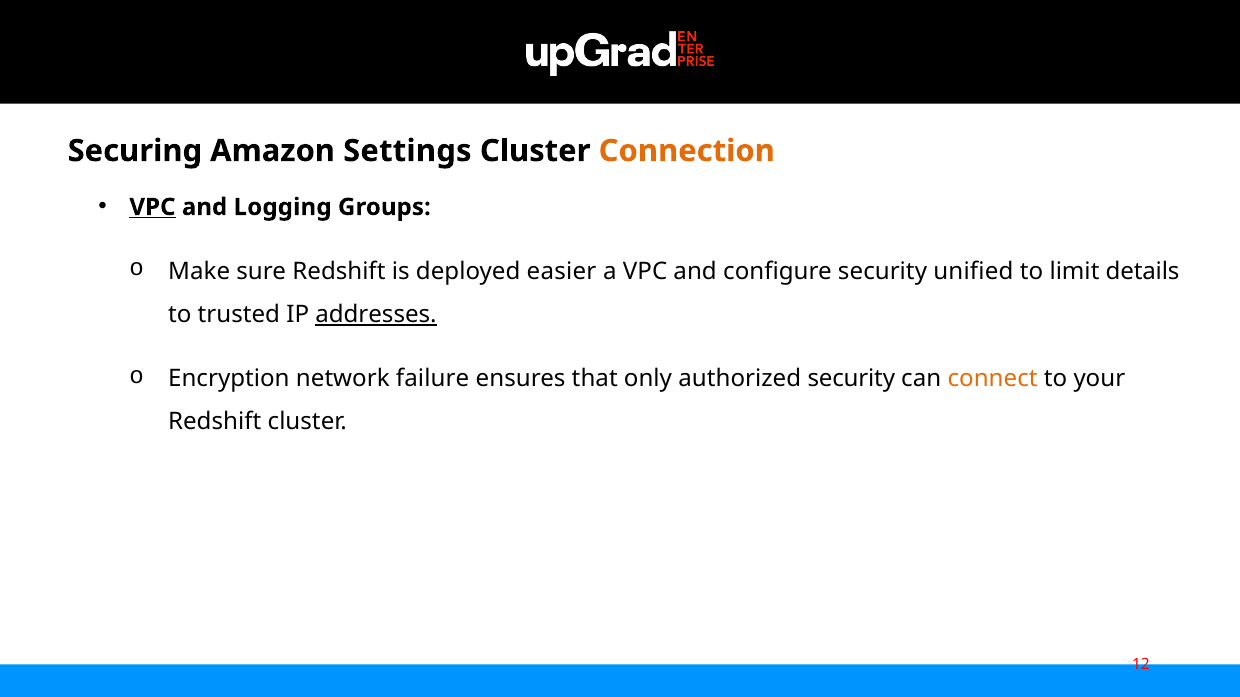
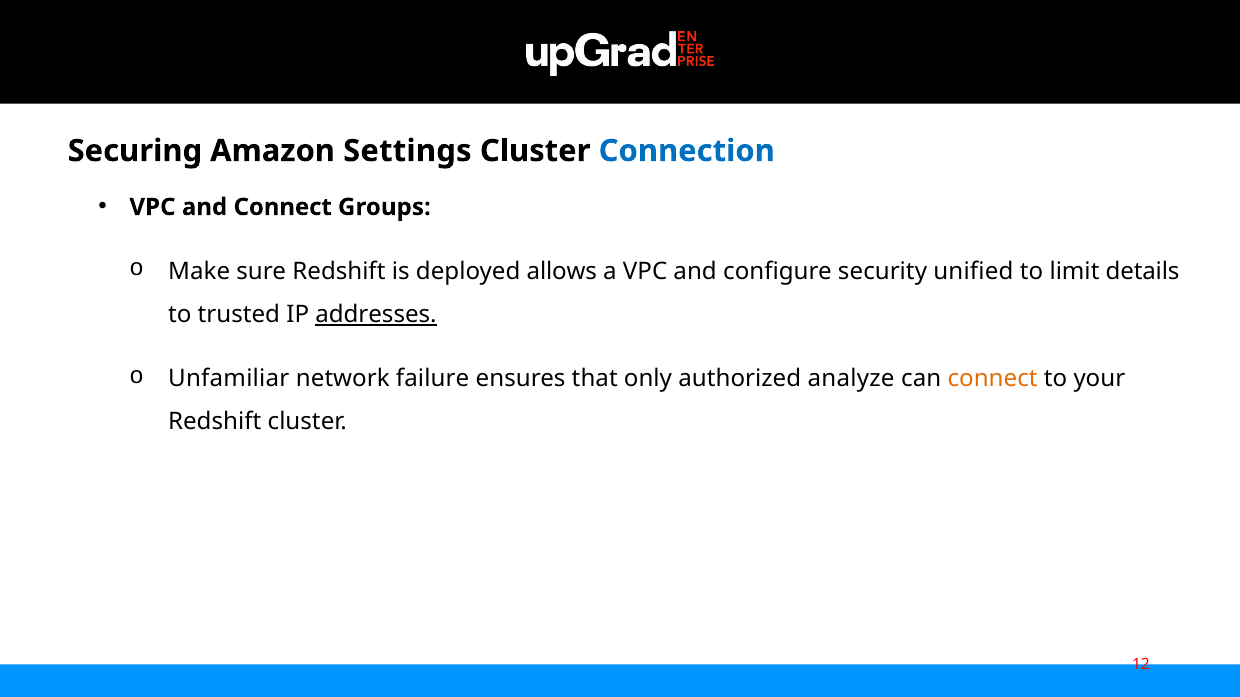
Connection colour: orange -> blue
VPC at (152, 207) underline: present -> none
and Logging: Logging -> Connect
easier: easier -> allows
Encryption: Encryption -> Unfamiliar
authorized security: security -> analyze
